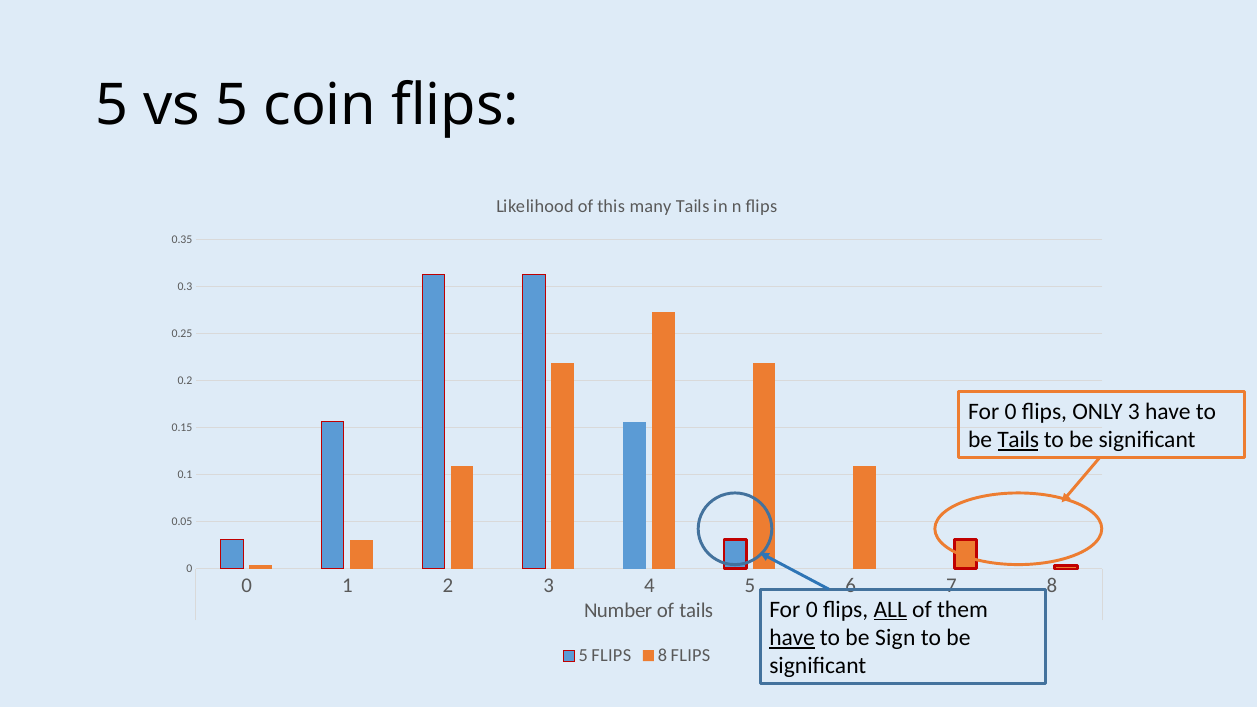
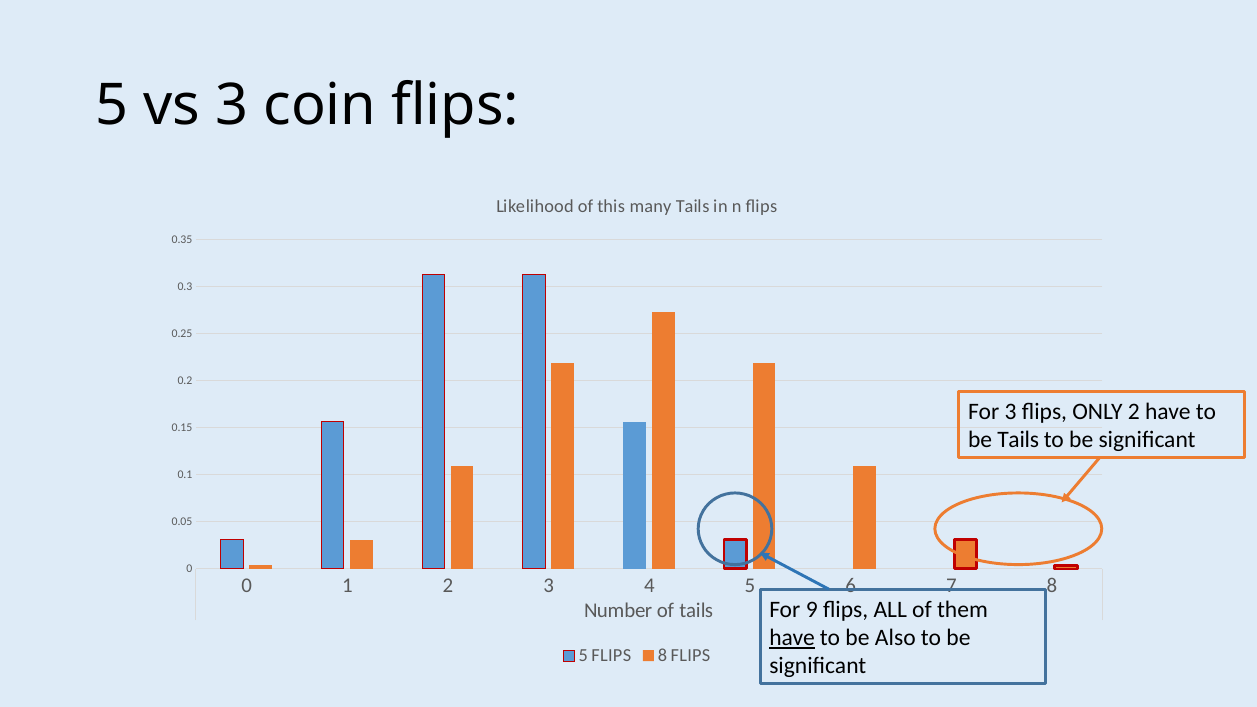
vs 5: 5 -> 3
0 at (1011, 412): 0 -> 3
ONLY 3: 3 -> 2
Tails at (1018, 440) underline: present -> none
0 at (812, 610): 0 -> 9
ALL underline: present -> none
Sign: Sign -> Also
